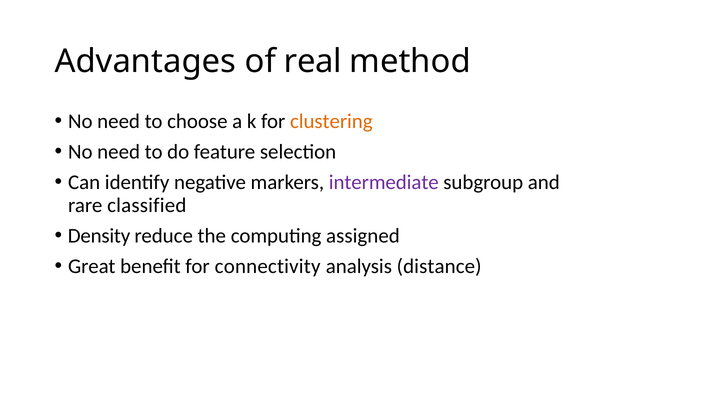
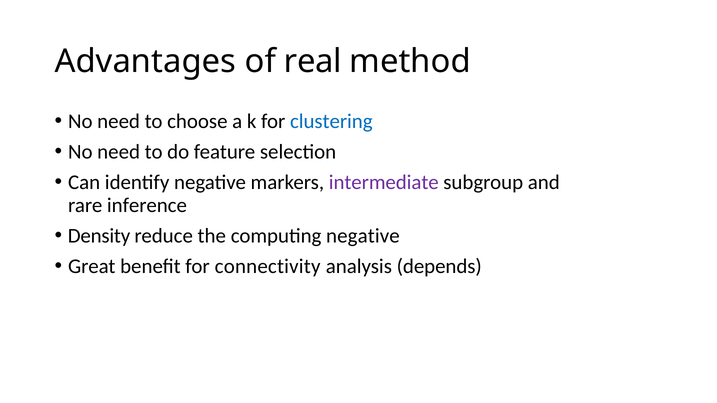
clustering colour: orange -> blue
classified: classified -> inference
computing assigned: assigned -> negative
distance: distance -> depends
